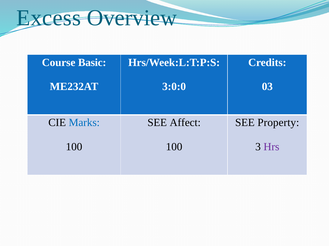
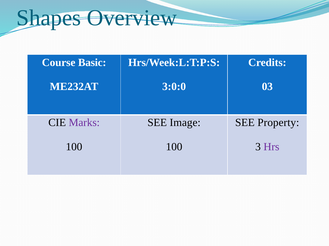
Excess: Excess -> Shapes
Marks colour: blue -> purple
Affect: Affect -> Image
